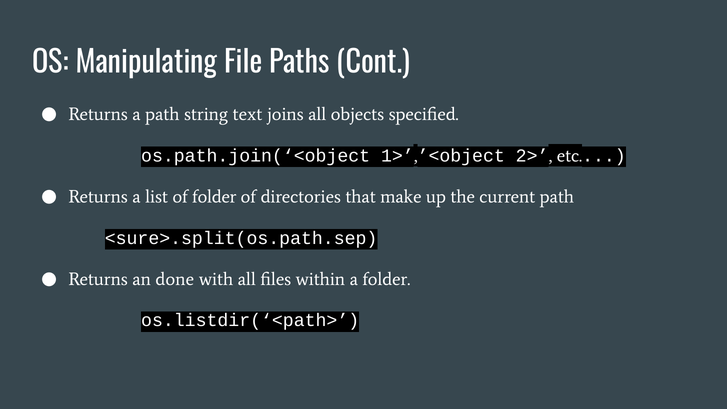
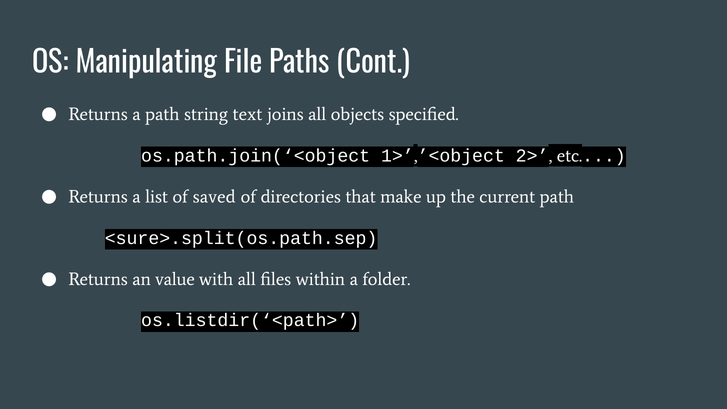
of folder: folder -> saved
done: done -> value
